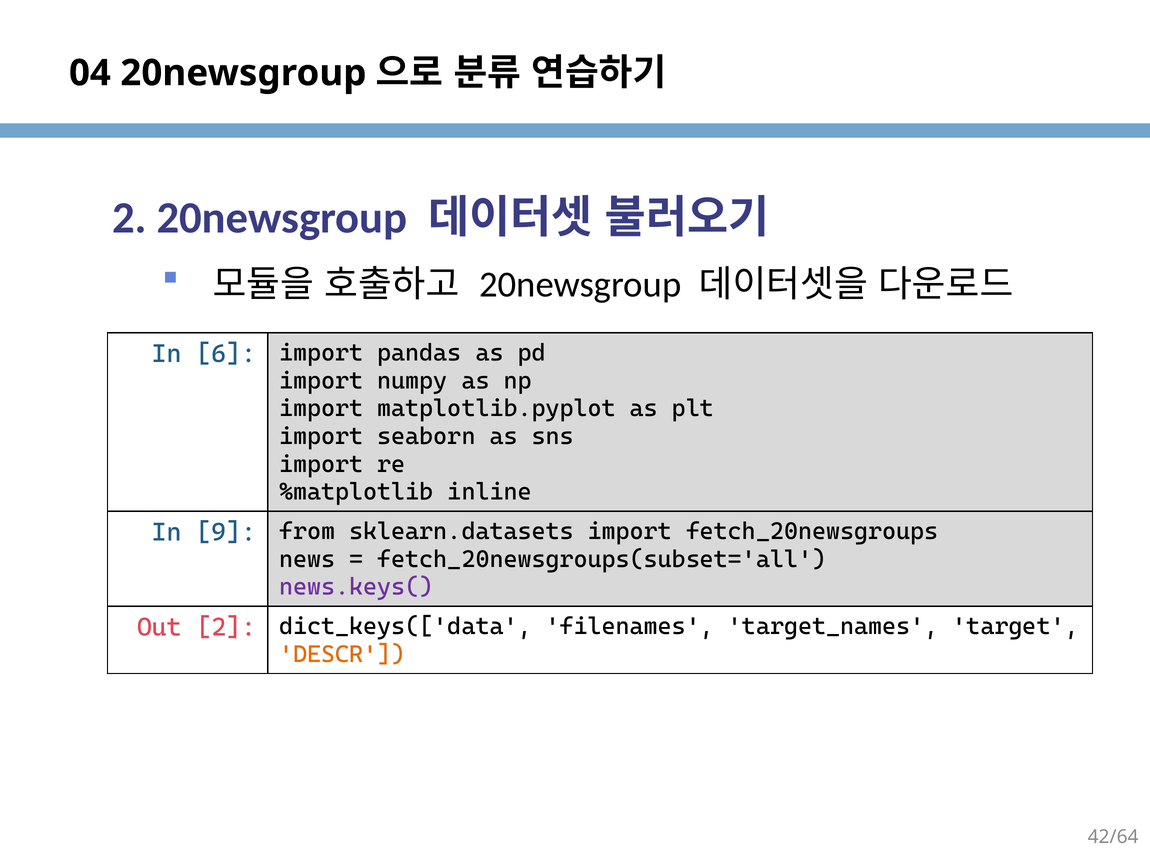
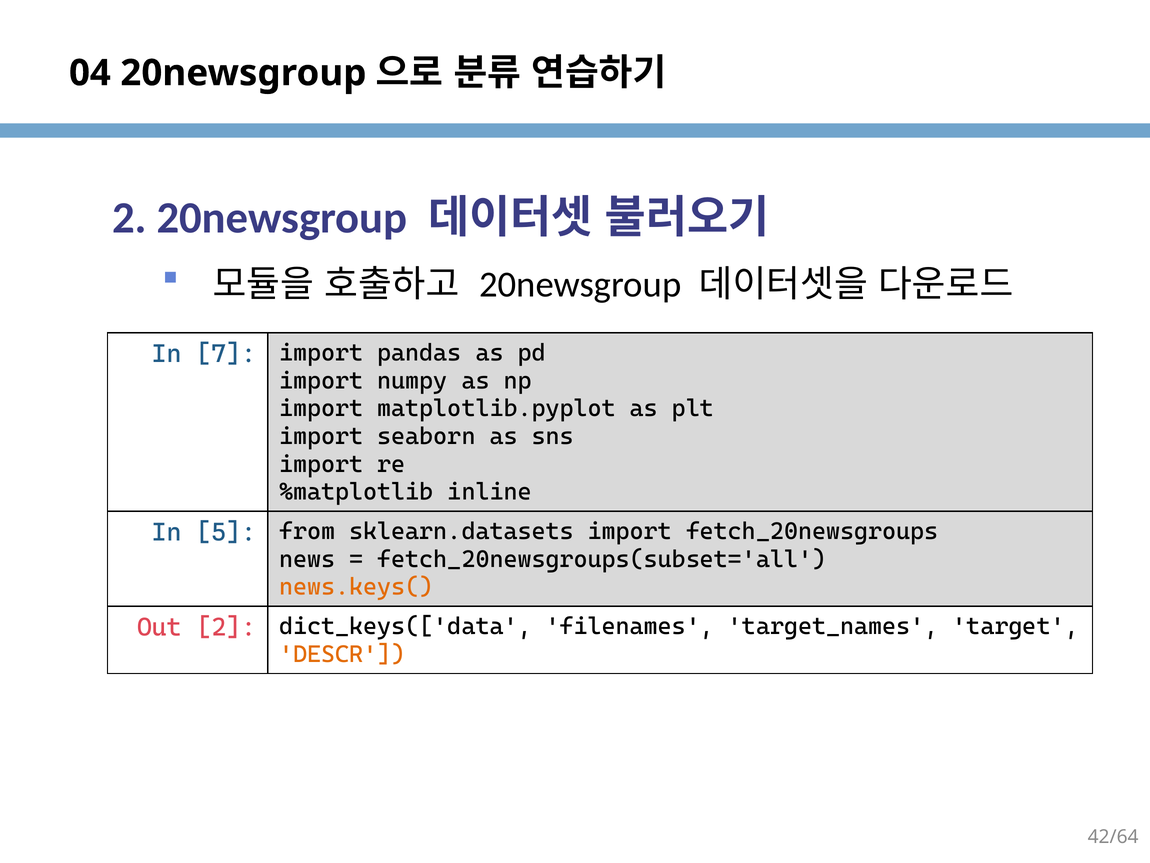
6: 6 -> 7
9: 9 -> 5
news.keys( colour: purple -> orange
